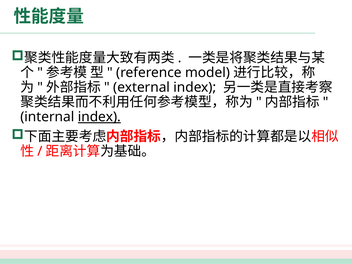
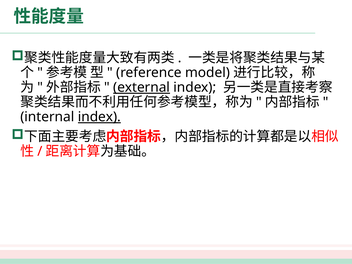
external underline: none -> present
